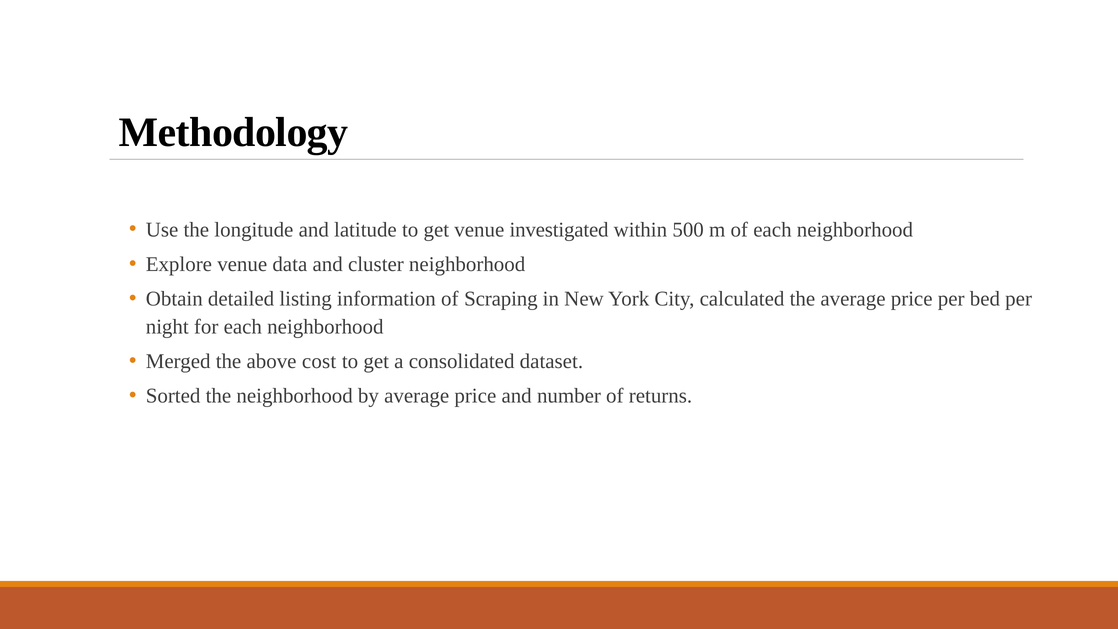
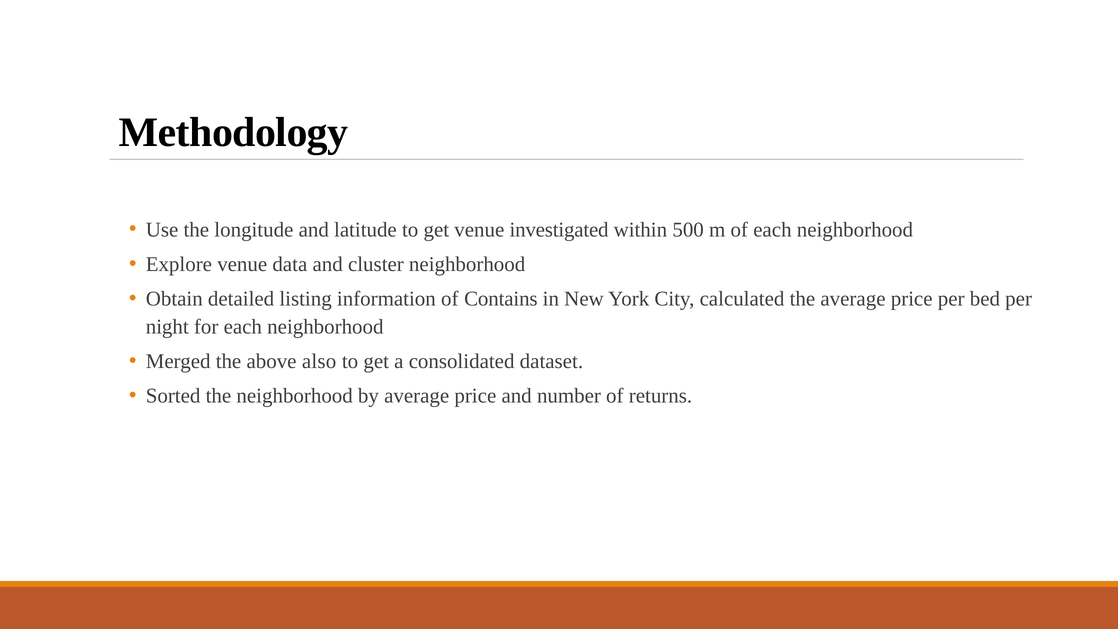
Scraping: Scraping -> Contains
cost: cost -> also
